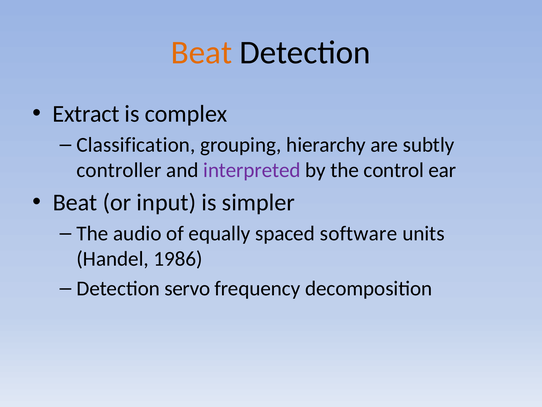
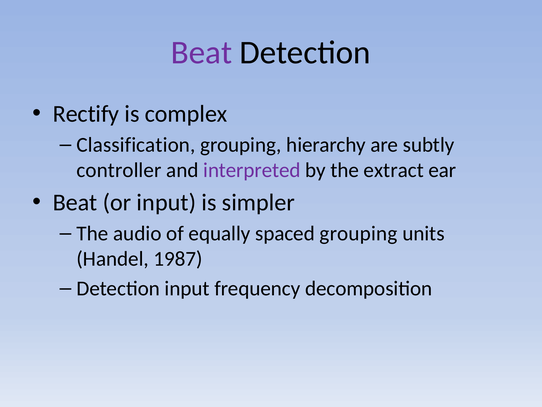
Beat at (202, 52) colour: orange -> purple
Extract: Extract -> Rectify
control: control -> extract
spaced software: software -> grouping
1986: 1986 -> 1987
Detection servo: servo -> input
